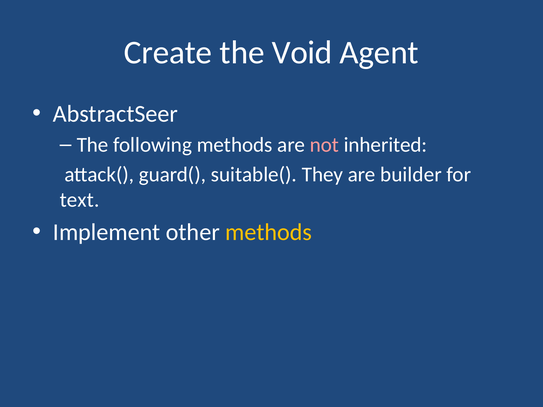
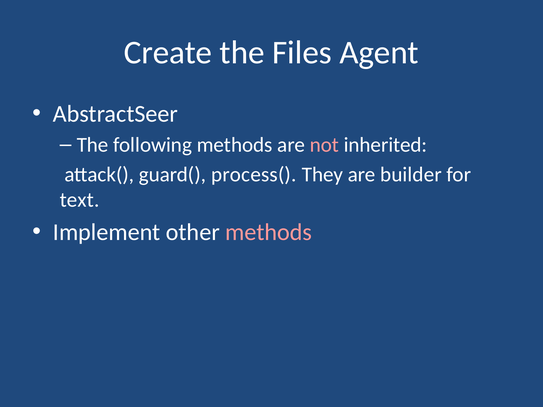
Void: Void -> Files
suitable(: suitable( -> process(
methods at (269, 232) colour: yellow -> pink
